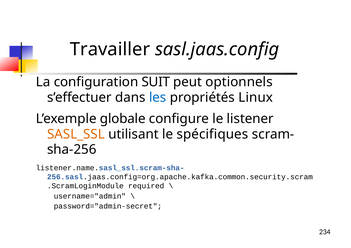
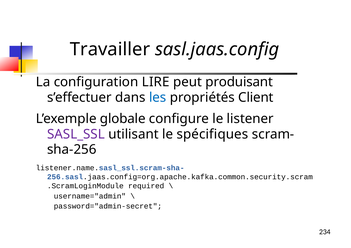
SUIT: SUIT -> LIRE
optionnels: optionnels -> produisant
Linux: Linux -> Client
SASL_SSL colour: orange -> purple
